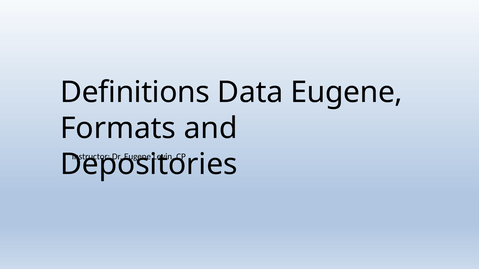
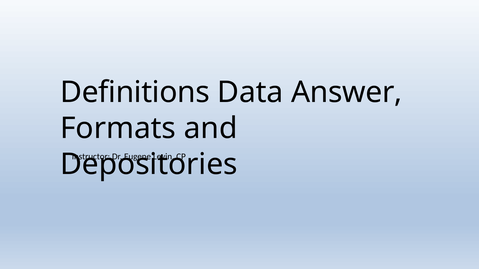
Data Eugene: Eugene -> Answer
